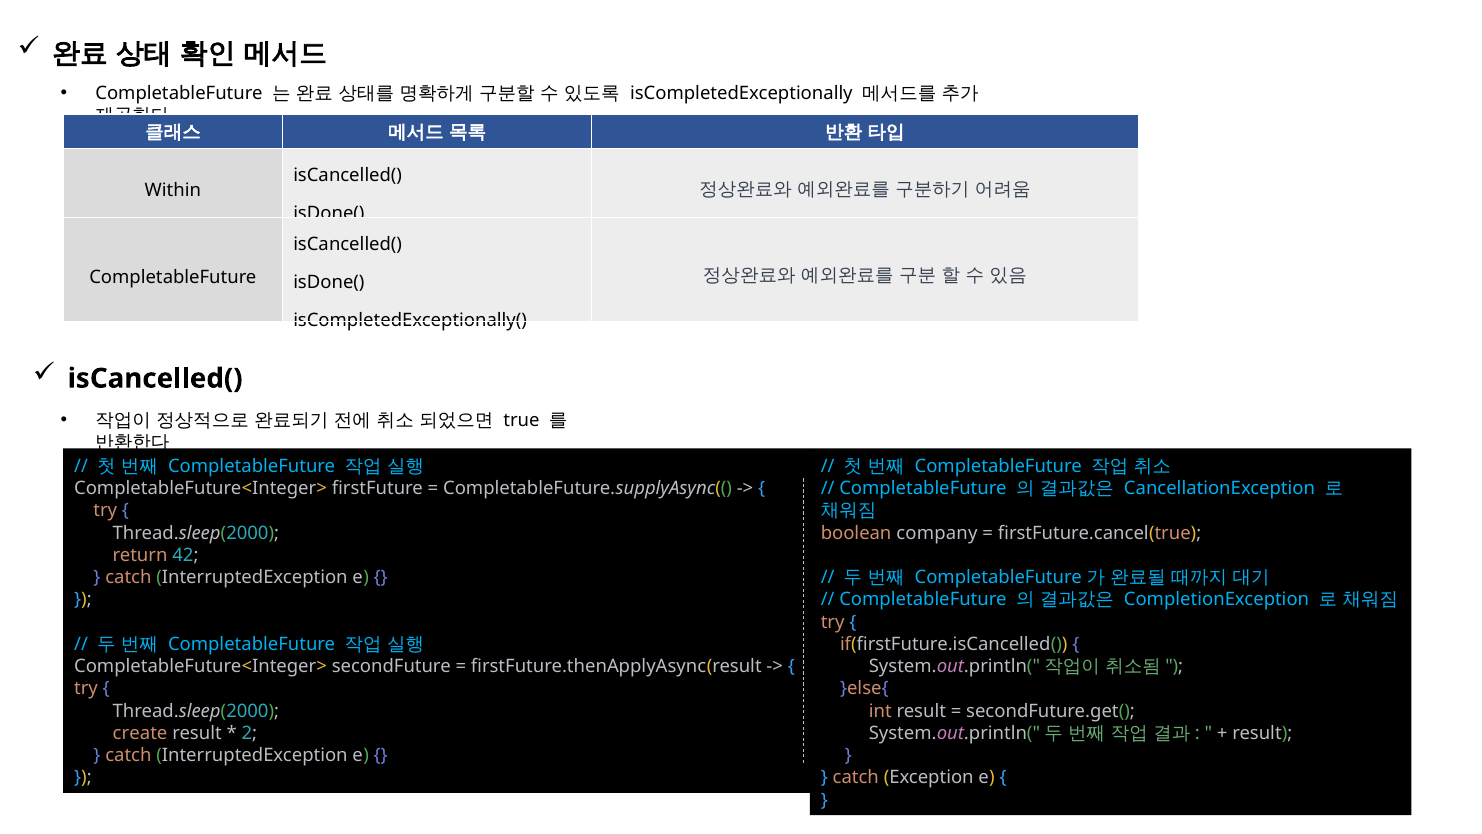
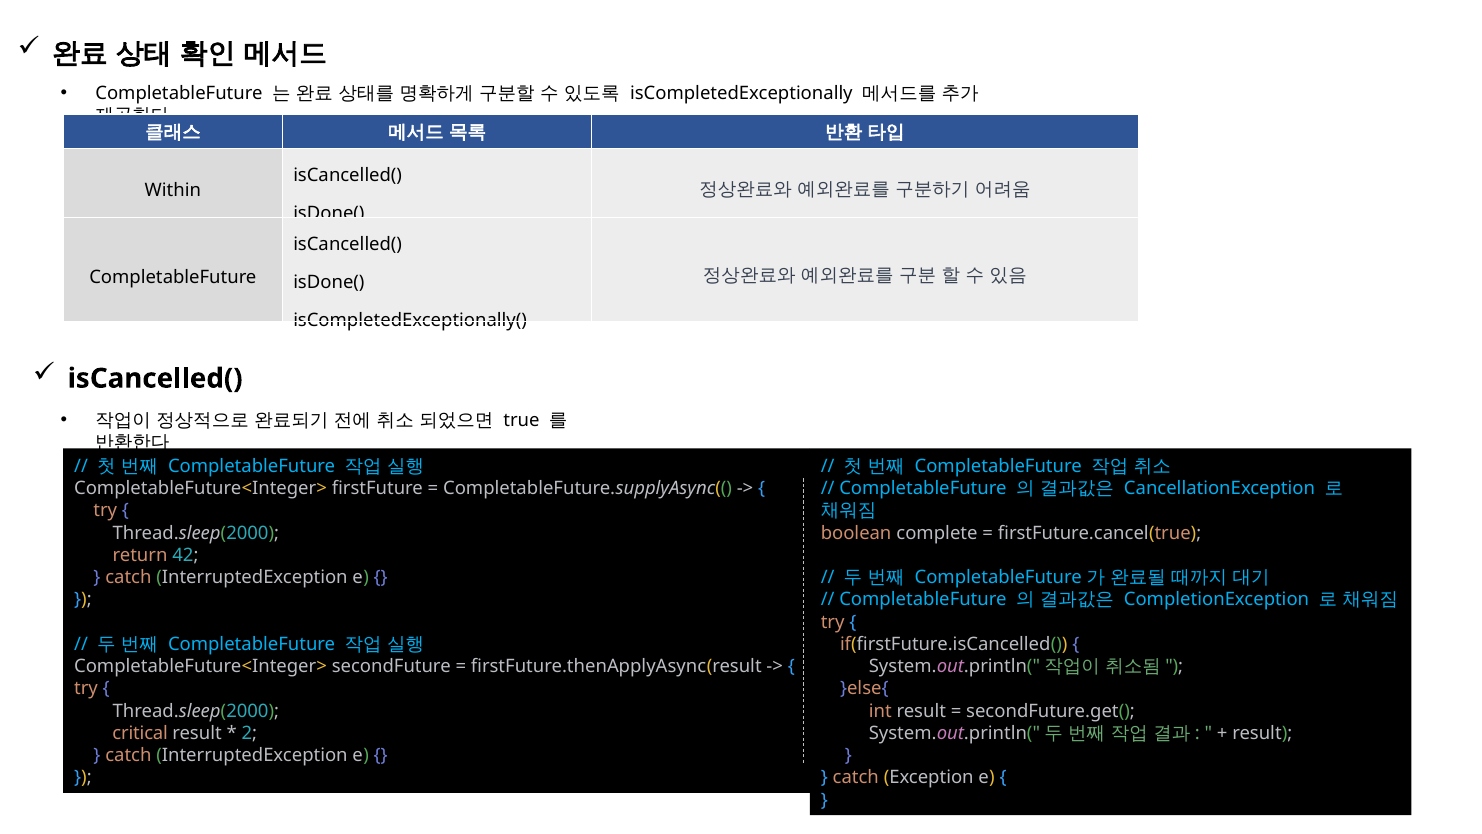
company: company -> complete
create: create -> critical
